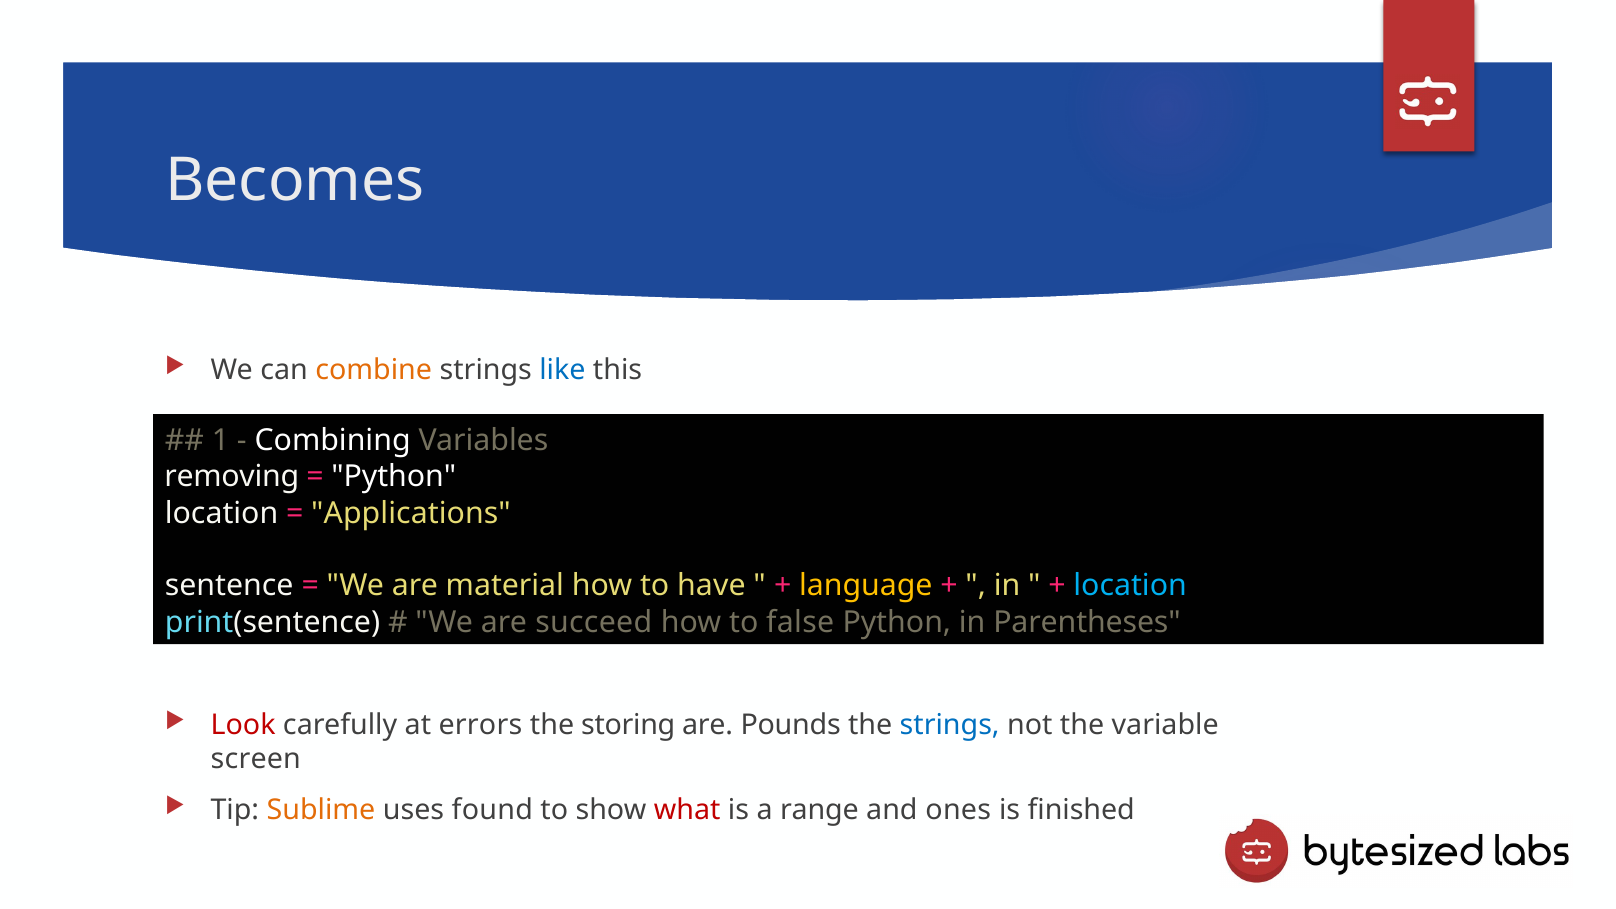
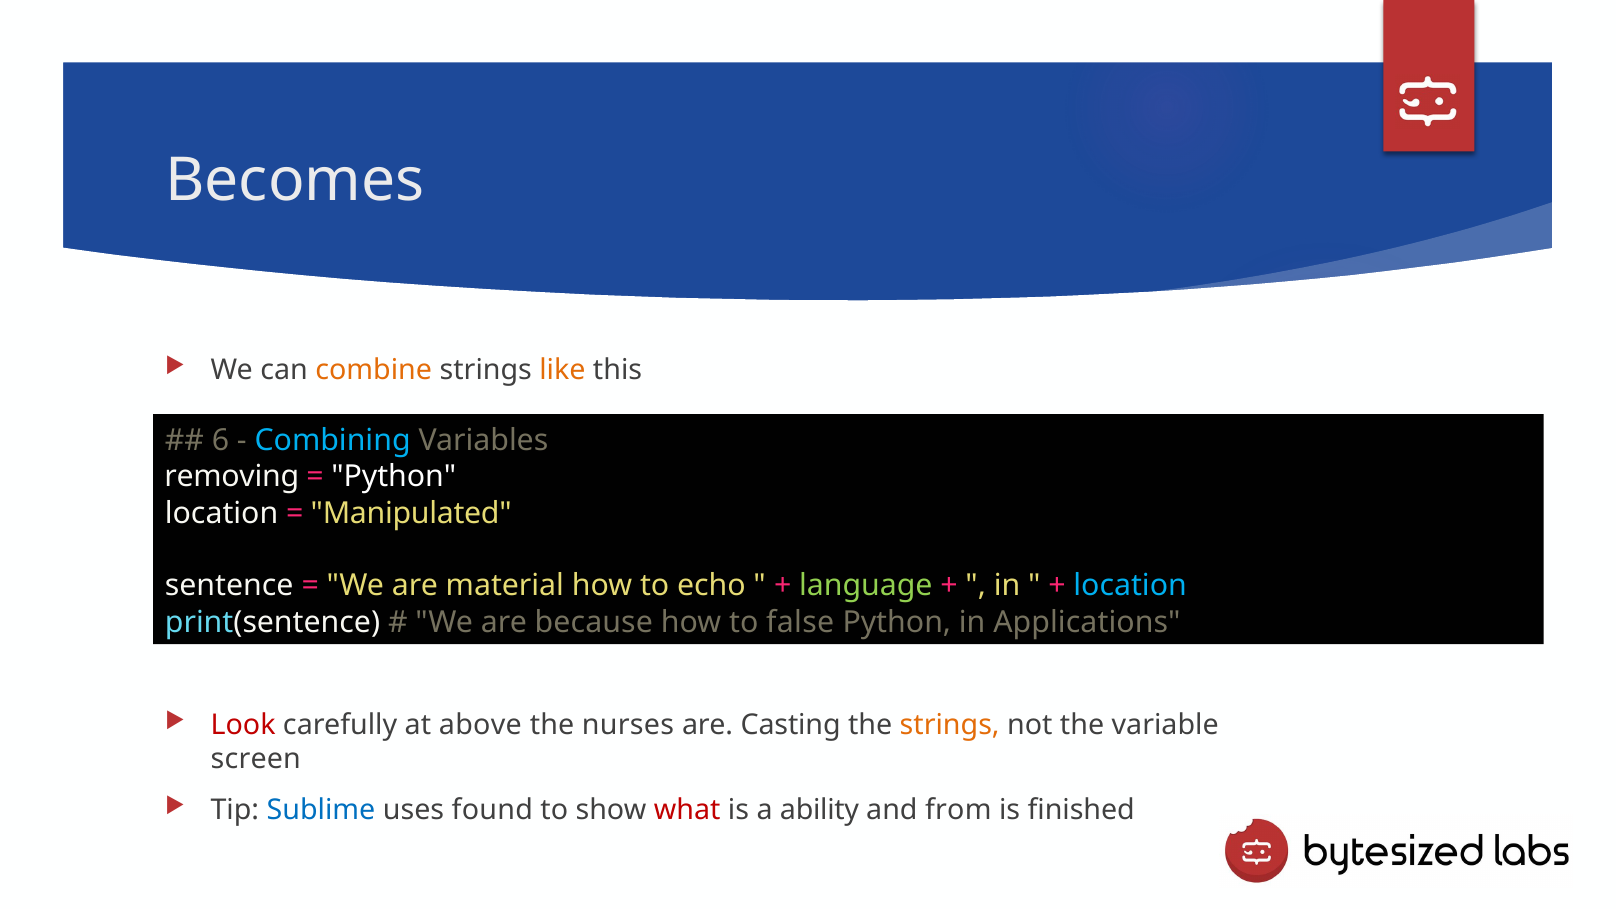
like colour: blue -> orange
1: 1 -> 6
Combining colour: white -> light blue
Applications: Applications -> Manipulated
have: have -> echo
language colour: yellow -> light green
succeed: succeed -> because
Parentheses: Parentheses -> Applications
errors: errors -> above
storing: storing -> nurses
Pounds: Pounds -> Casting
strings at (950, 725) colour: blue -> orange
Sublime colour: orange -> blue
range: range -> ability
ones: ones -> from
